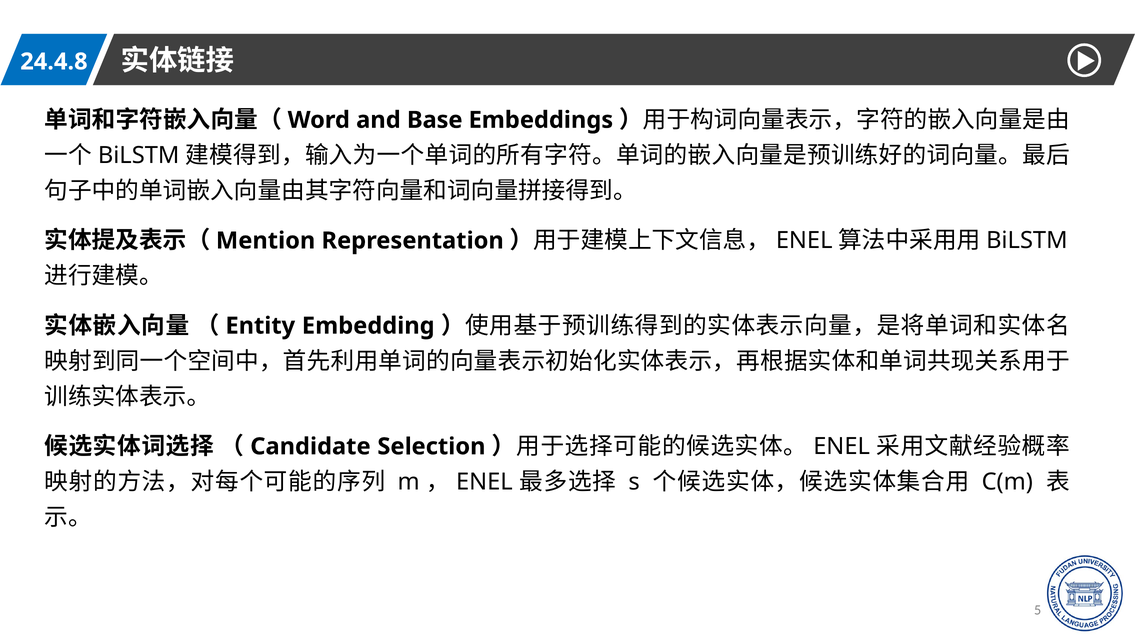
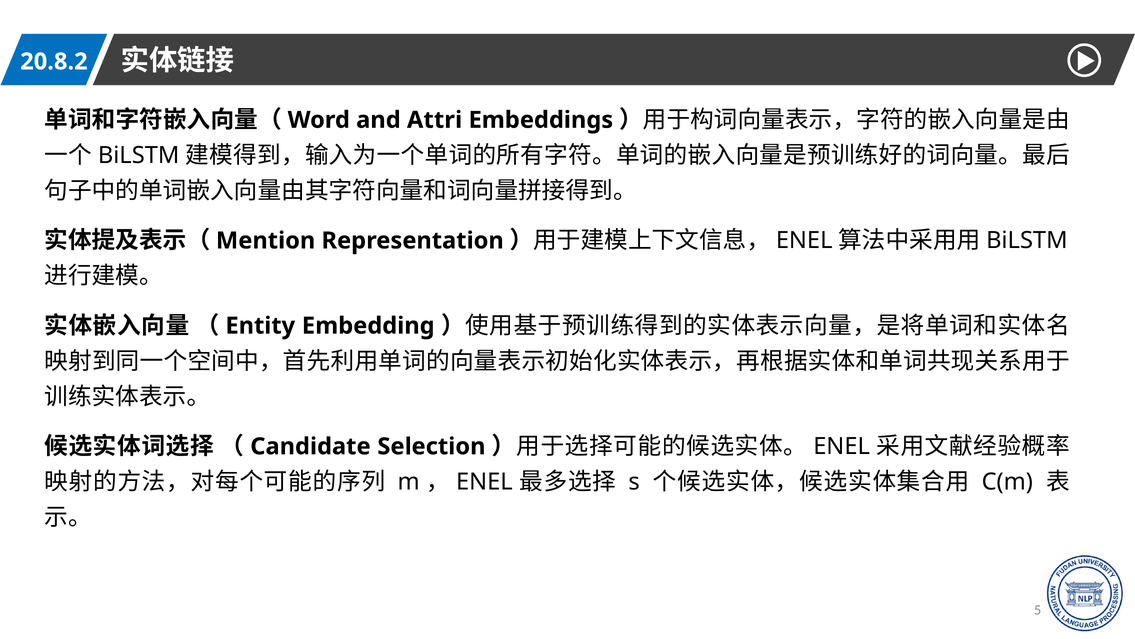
24.4.8: 24.4.8 -> 20.8.2
Base: Base -> Attri
